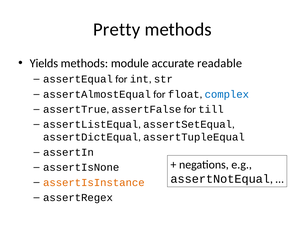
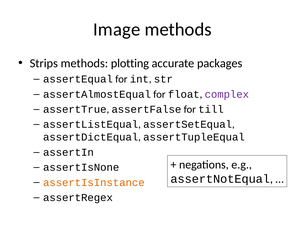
Pretty: Pretty -> Image
Yields: Yields -> Strips
module: module -> plotting
readable: readable -> packages
complex colour: blue -> purple
